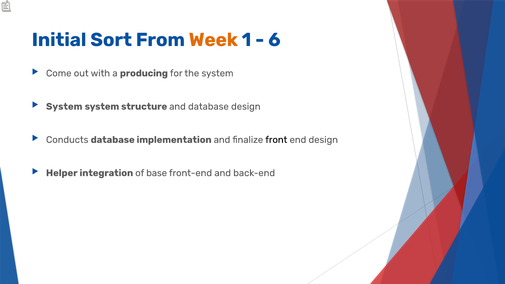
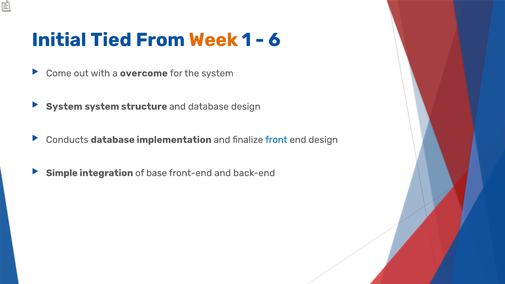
Sort: Sort -> Tied
producing: producing -> overcome
front colour: black -> blue
Helper: Helper -> Simple
